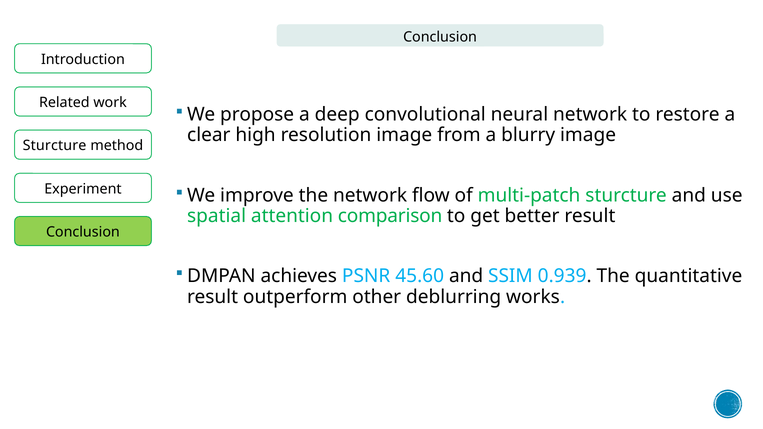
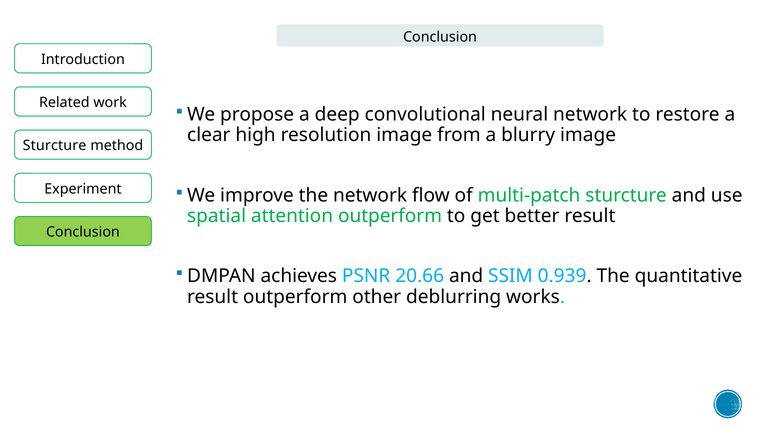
attention comparison: comparison -> outperform
45.60: 45.60 -> 20.66
